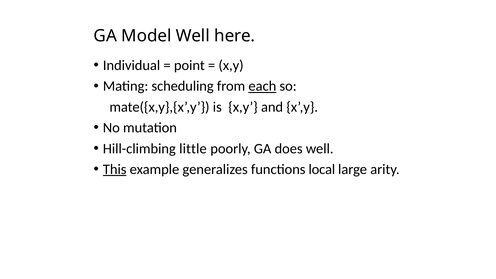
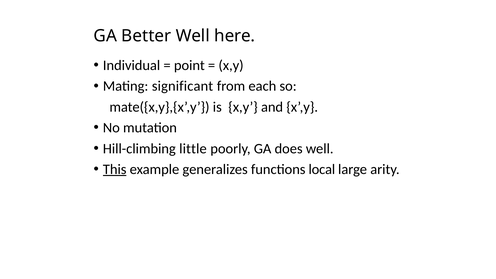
Model: Model -> Better
scheduling: scheduling -> significant
each underline: present -> none
